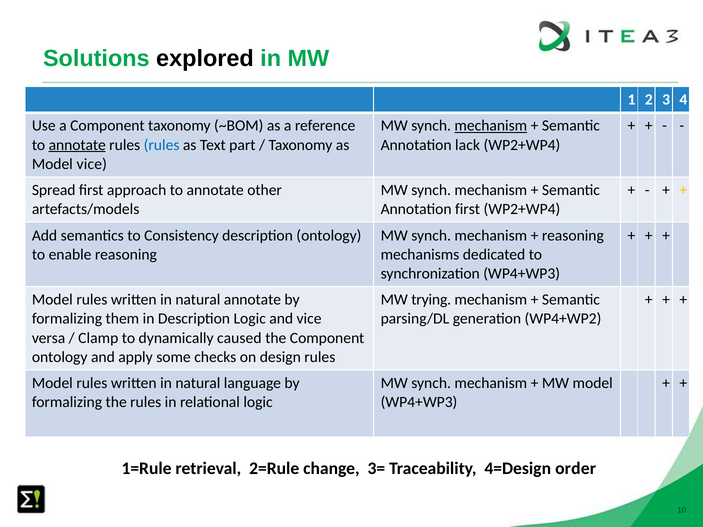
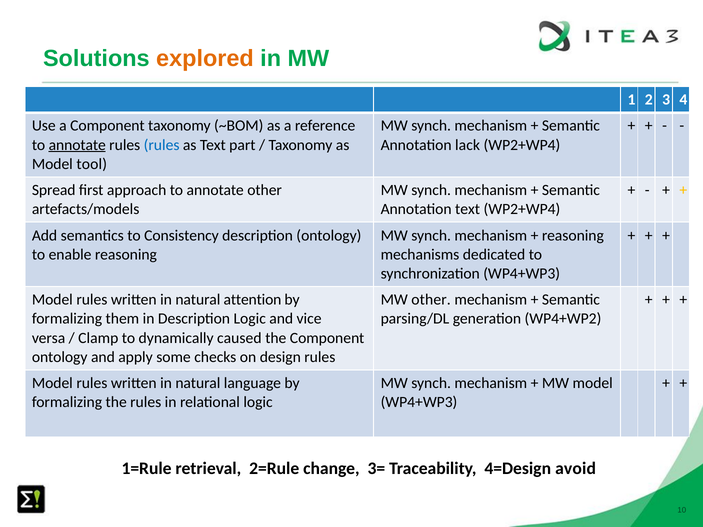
explored colour: black -> orange
mechanism at (491, 126) underline: present -> none
Model vice: vice -> tool
Annotation first: first -> text
natural annotate: annotate -> attention
MW trying: trying -> other
order: order -> avoid
